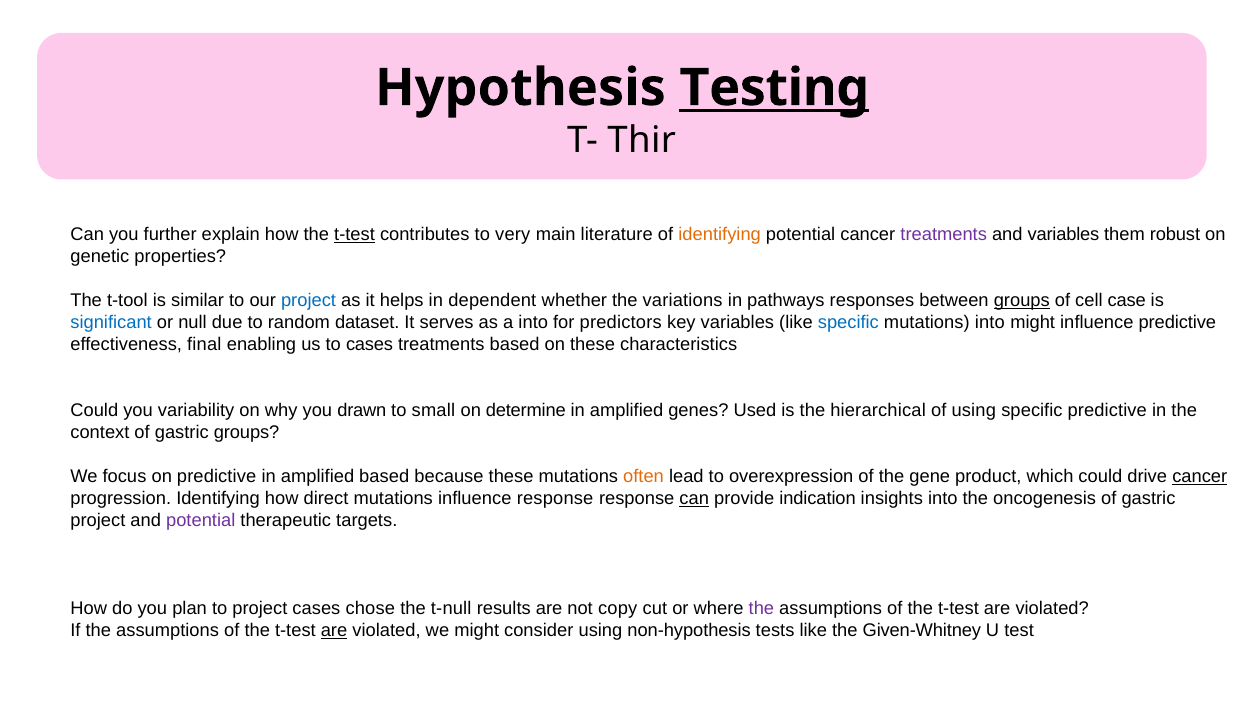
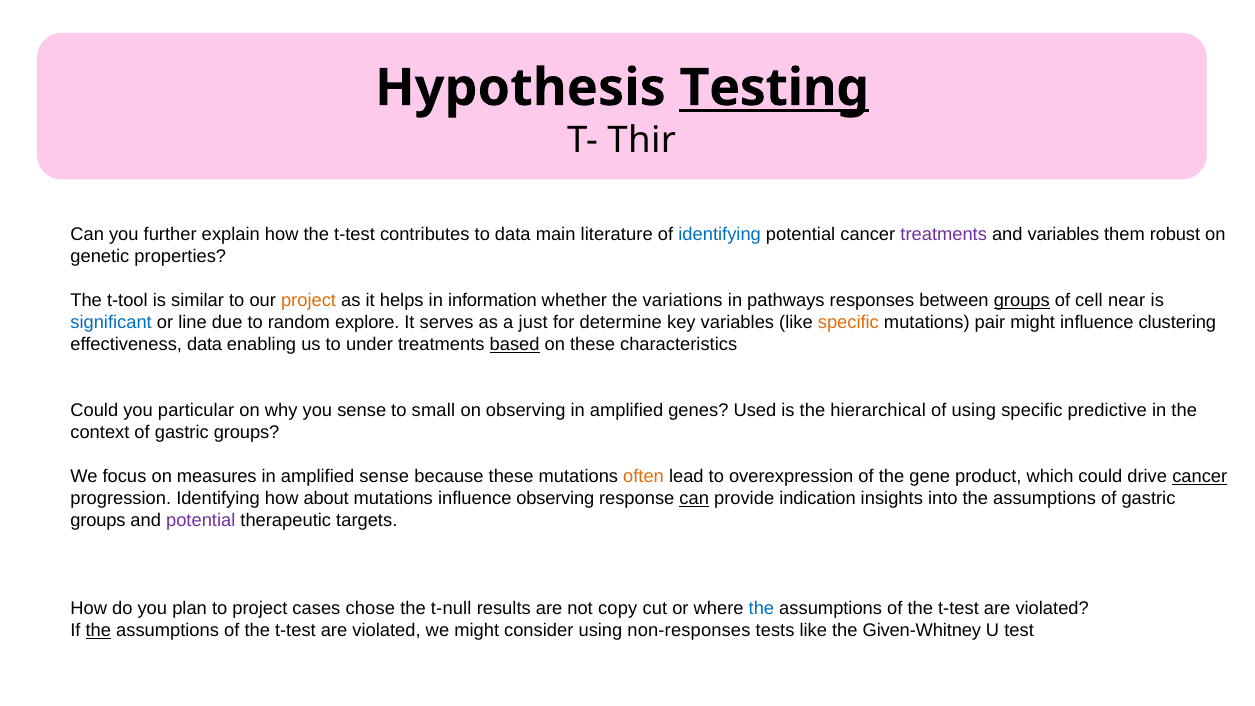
t-test at (355, 235) underline: present -> none
to very: very -> data
identifying at (720, 235) colour: orange -> blue
project at (309, 301) colour: blue -> orange
dependent: dependent -> information
case: case -> near
null: null -> line
dataset: dataset -> explore
a into: into -> just
predictors: predictors -> determine
specific at (848, 323) colour: blue -> orange
mutations into: into -> pair
influence predictive: predictive -> clustering
effectiveness final: final -> data
to cases: cases -> under
based at (515, 344) underline: none -> present
variability: variability -> particular
you drawn: drawn -> sense
on determine: determine -> observing
on predictive: predictive -> measures
amplified based: based -> sense
direct: direct -> about
influence response: response -> observing
into the oncogenesis: oncogenesis -> assumptions
project at (98, 520): project -> groups
the at (761, 608) colour: purple -> blue
the at (98, 630) underline: none -> present
are at (334, 630) underline: present -> none
non-hypothesis: non-hypothesis -> non-responses
